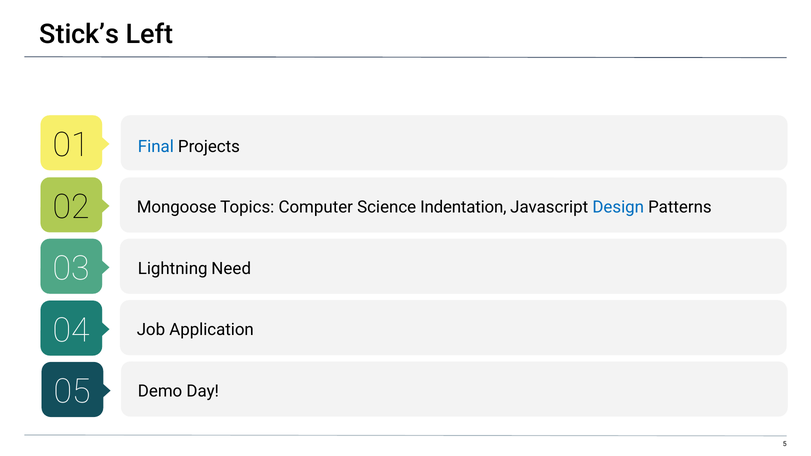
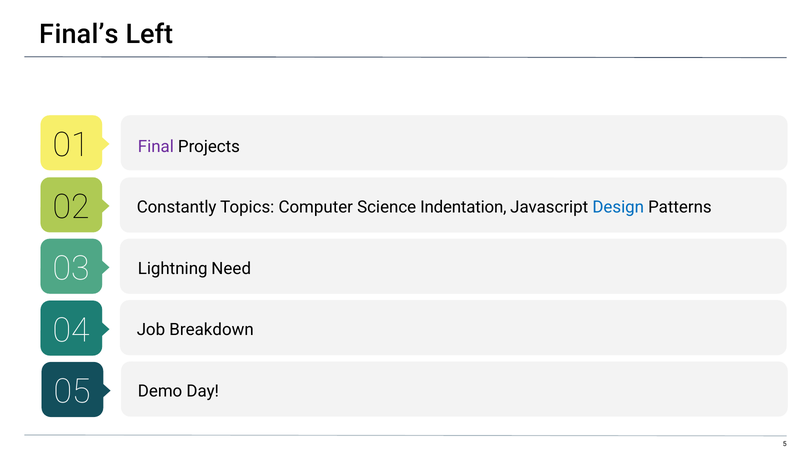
Stick’s: Stick’s -> Final’s
Final colour: blue -> purple
Mongoose: Mongoose -> Constantly
Application: Application -> Breakdown
